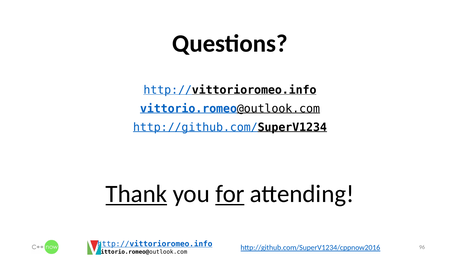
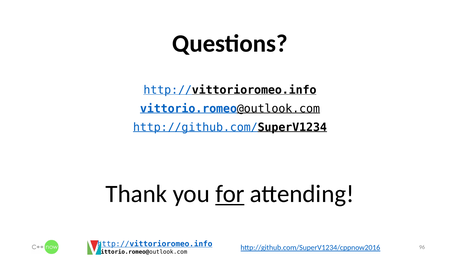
Thank underline: present -> none
